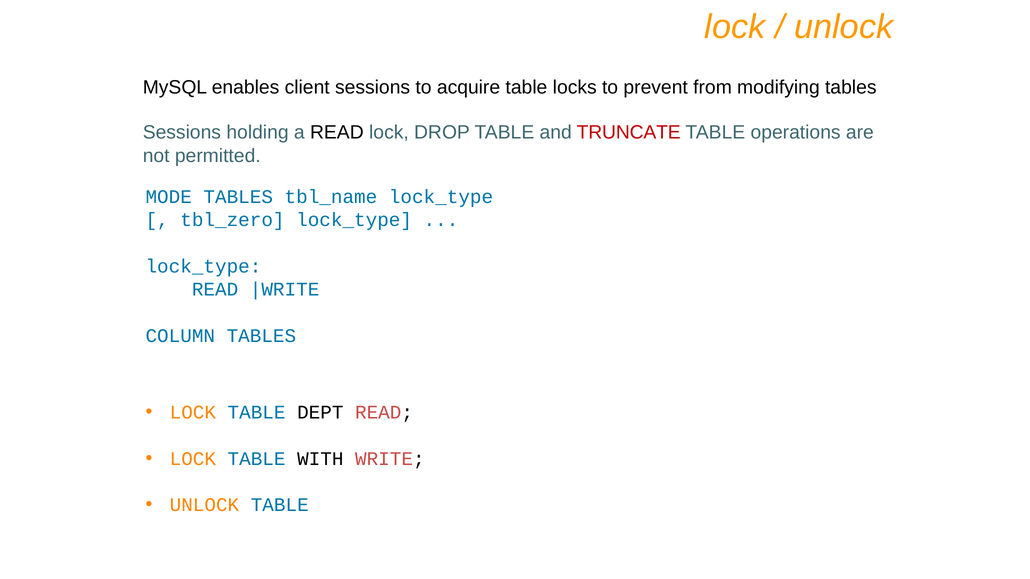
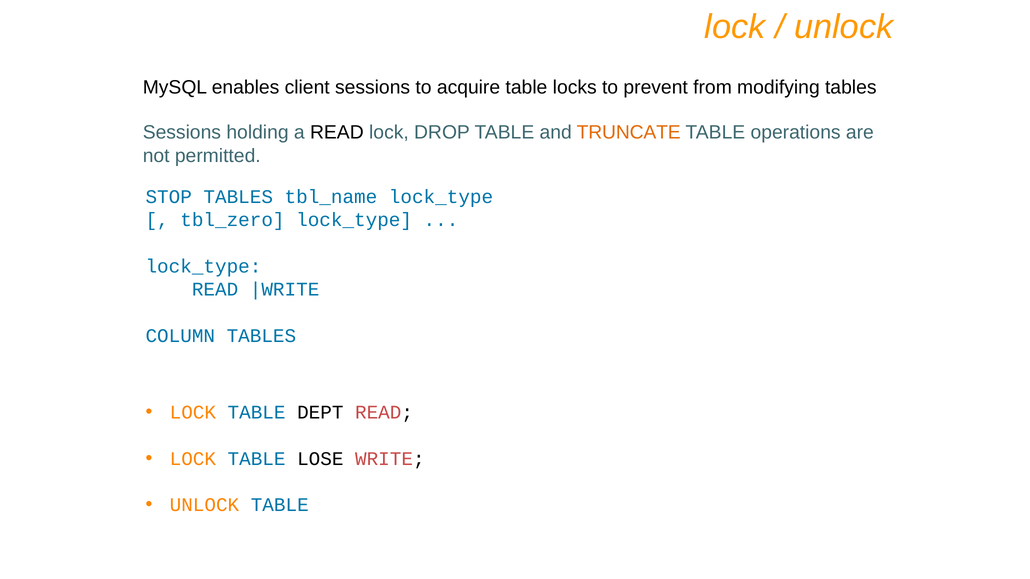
TRUNCATE colour: red -> orange
MODE: MODE -> STOP
WITH: WITH -> LOSE
